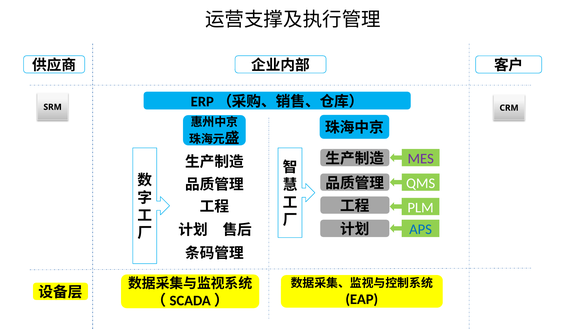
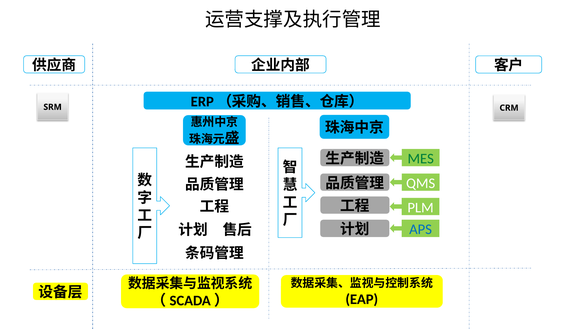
MES colour: purple -> green
